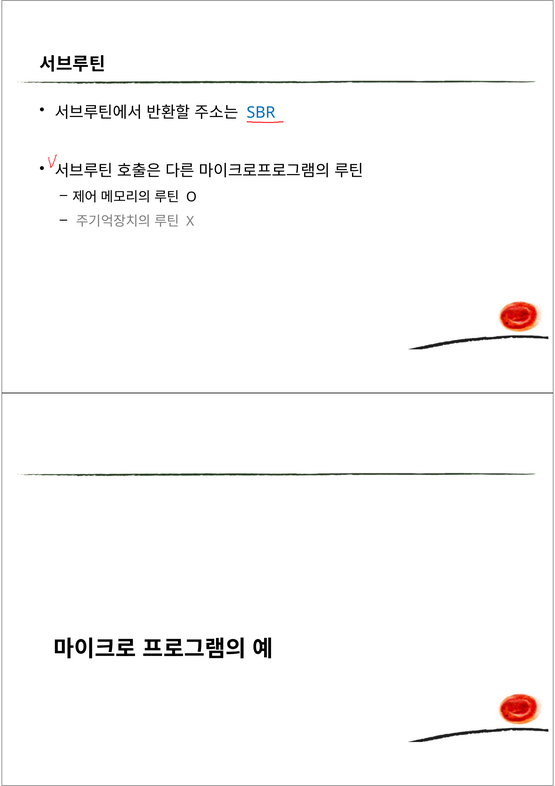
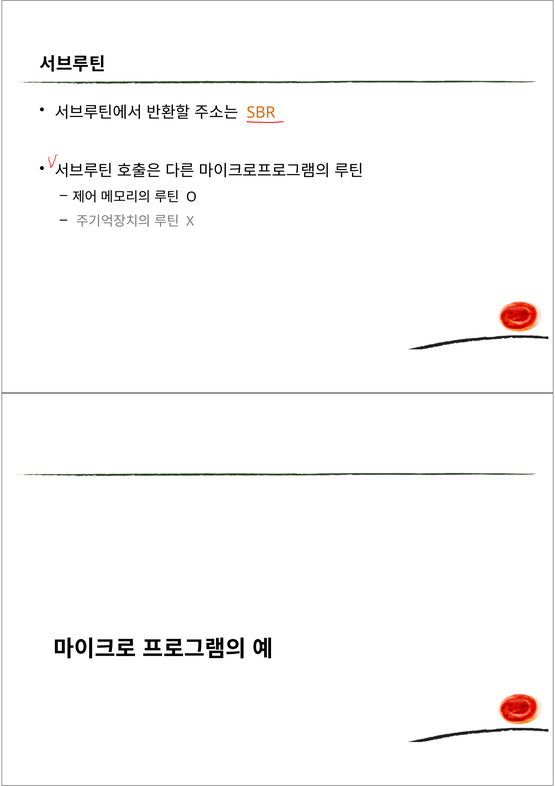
SBR colour: blue -> orange
